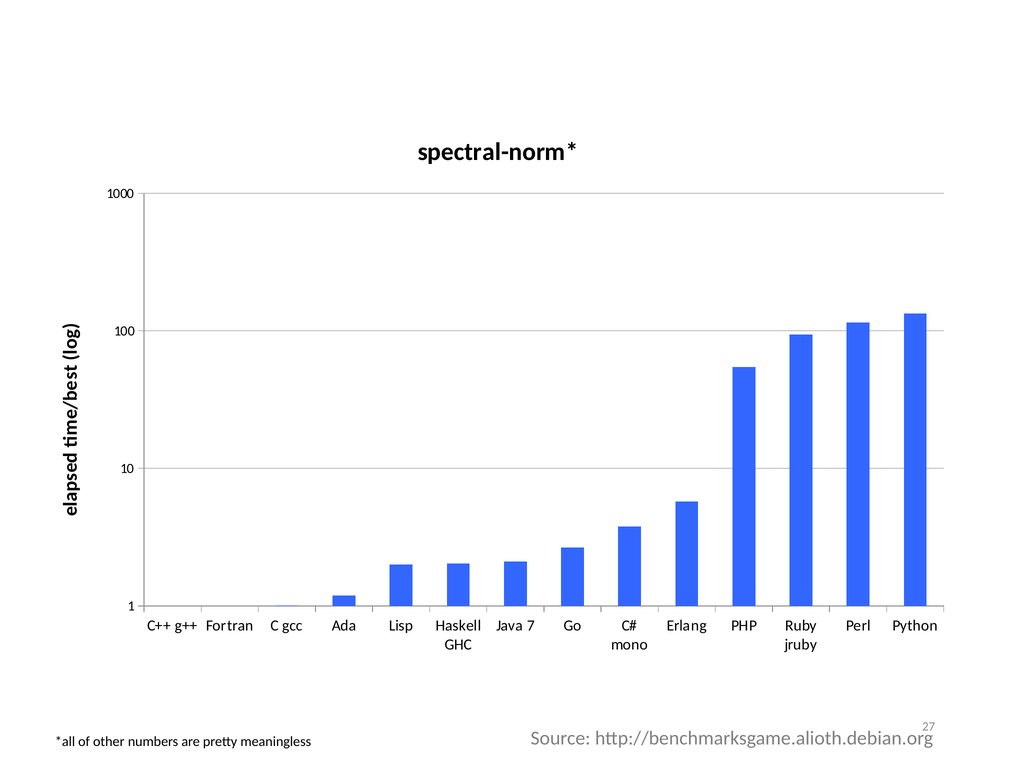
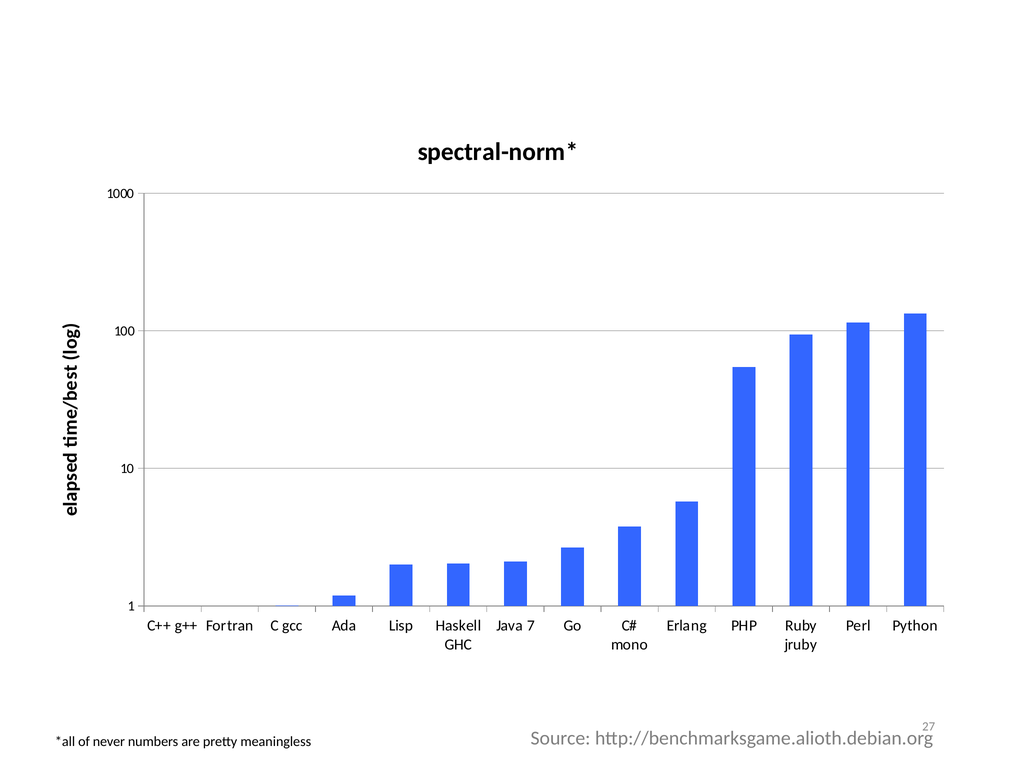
other: other -> never
